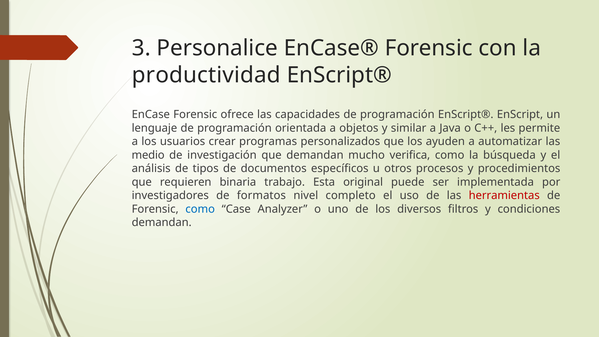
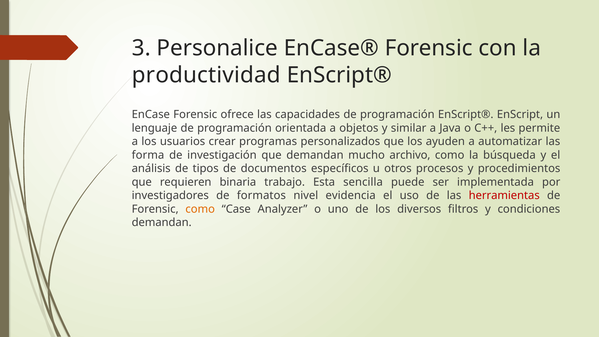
medio: medio -> forma
verifica: verifica -> archivo
original: original -> sencilla
completo: completo -> evidencia
como at (200, 209) colour: blue -> orange
